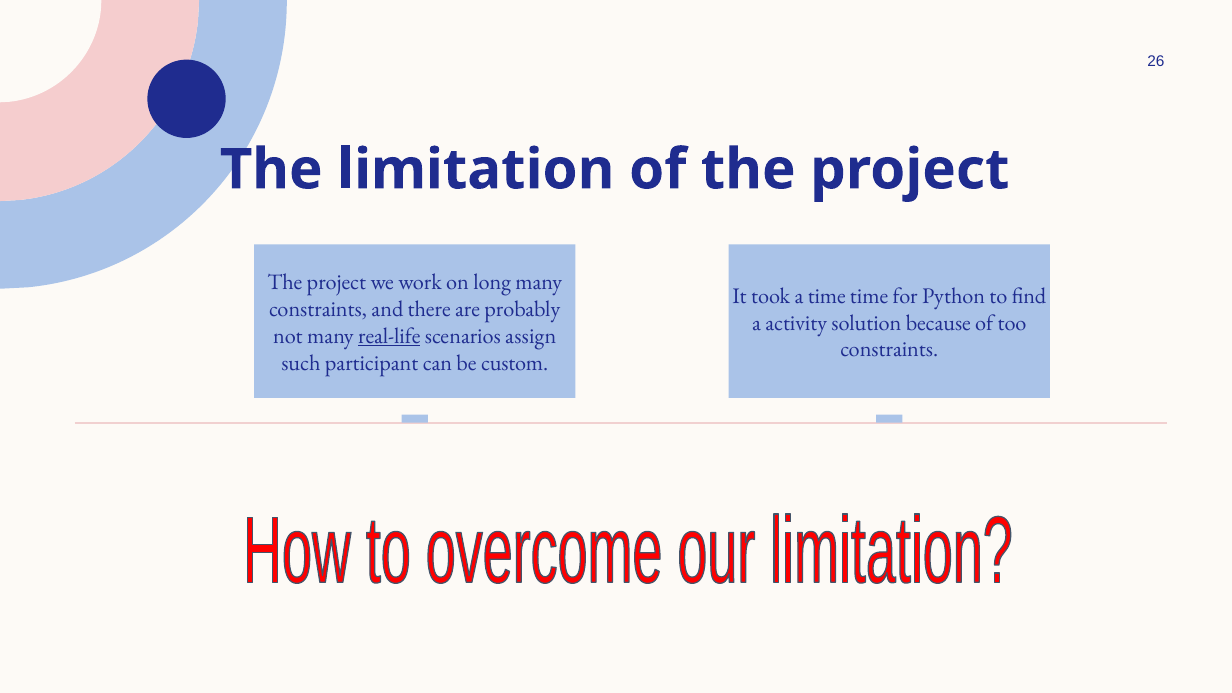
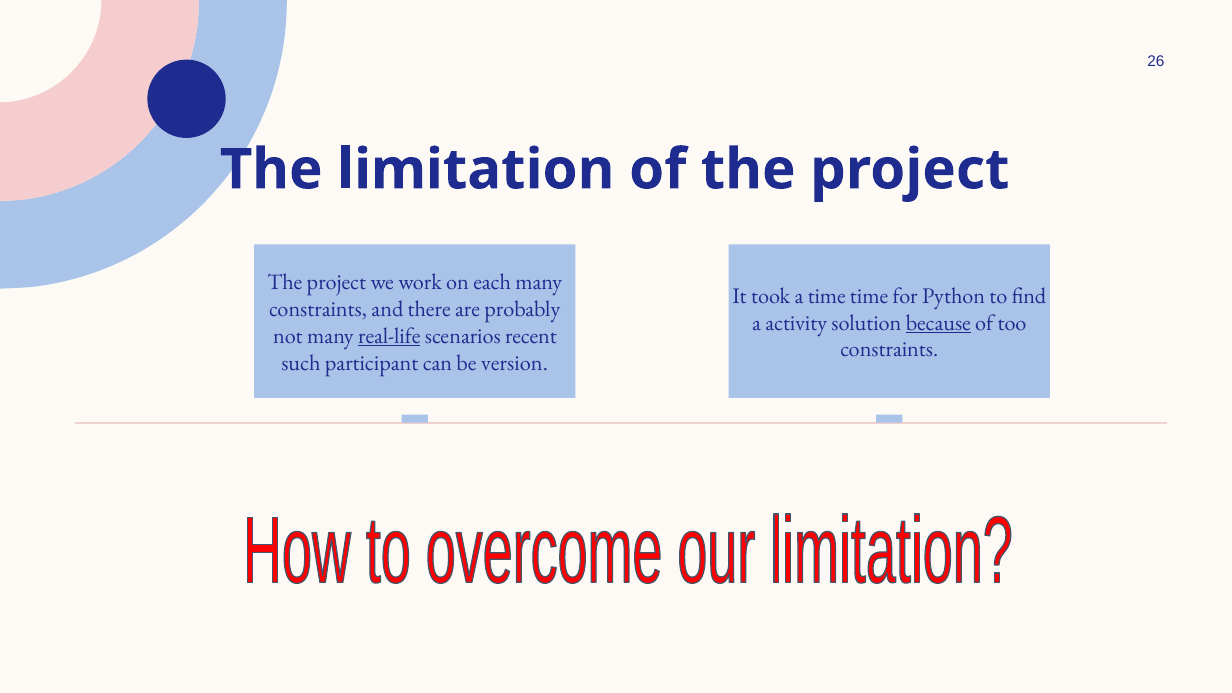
long: long -> each
because underline: none -> present
assign: assign -> recent
custom: custom -> version
